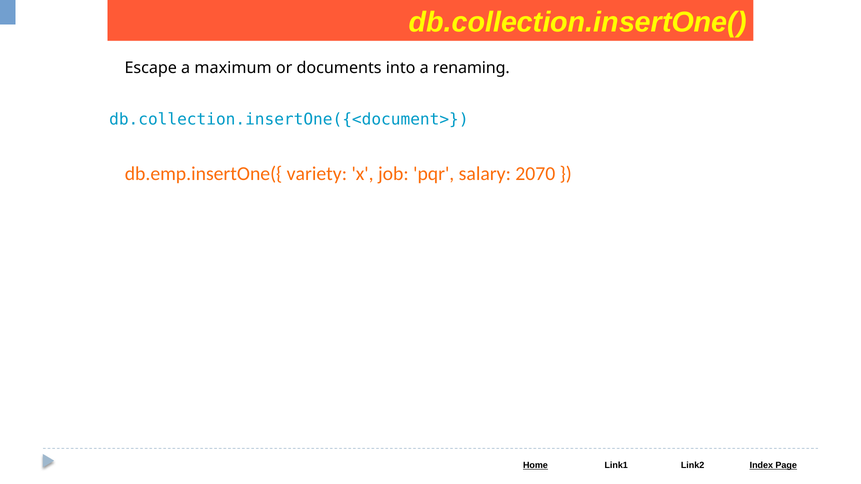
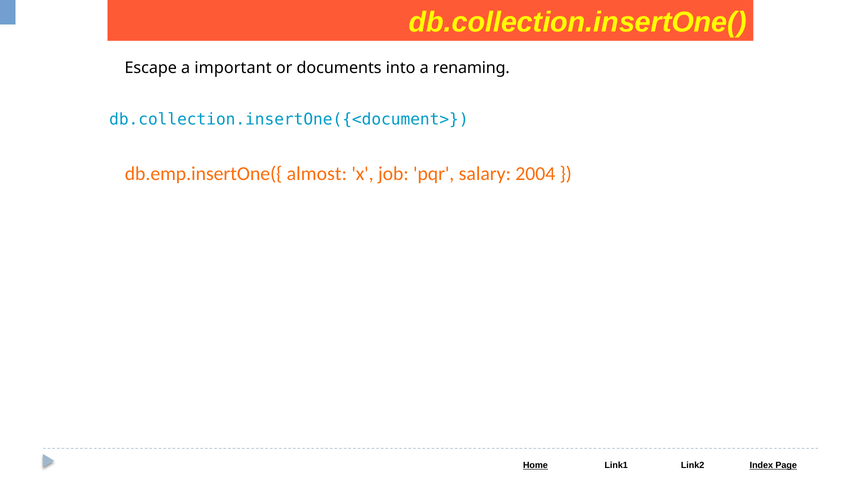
maximum: maximum -> important
variety: variety -> almost
2070: 2070 -> 2004
